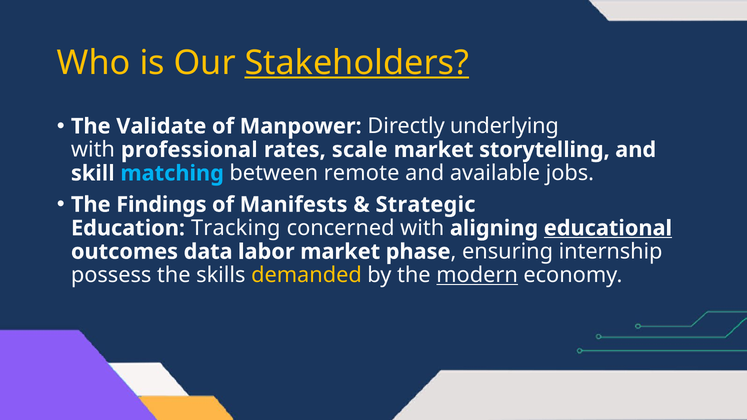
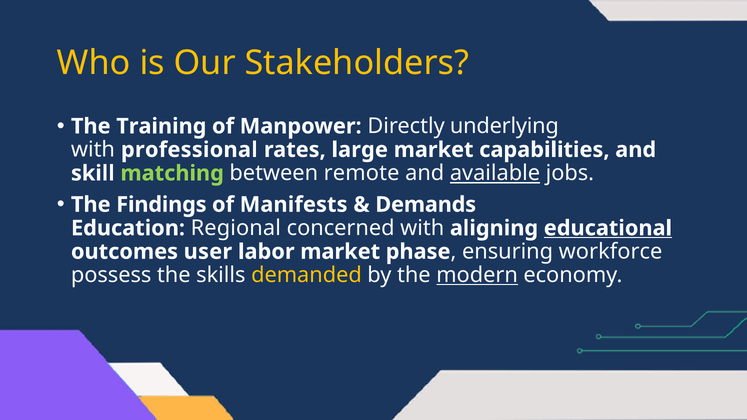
Stakeholders underline: present -> none
Validate: Validate -> Training
scale: scale -> large
storytelling: storytelling -> capabilities
matching colour: light blue -> light green
available underline: none -> present
Strategic: Strategic -> Demands
Tracking: Tracking -> Regional
data: data -> user
internship: internship -> workforce
